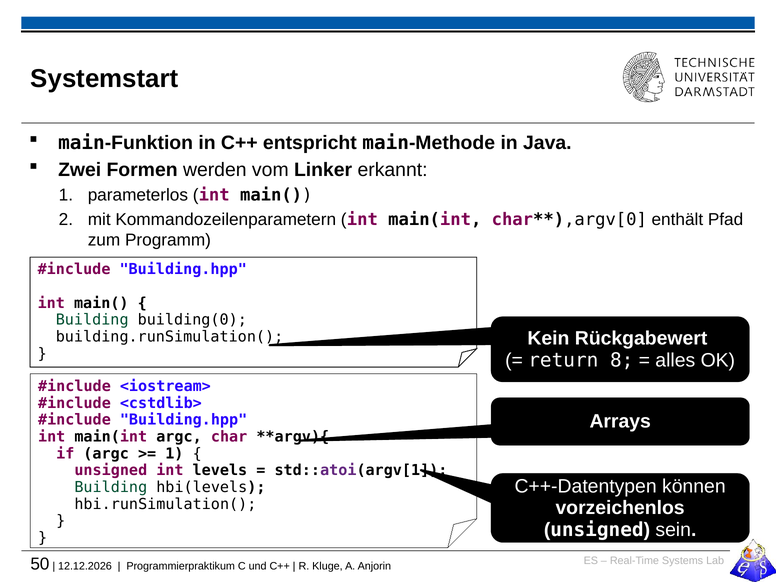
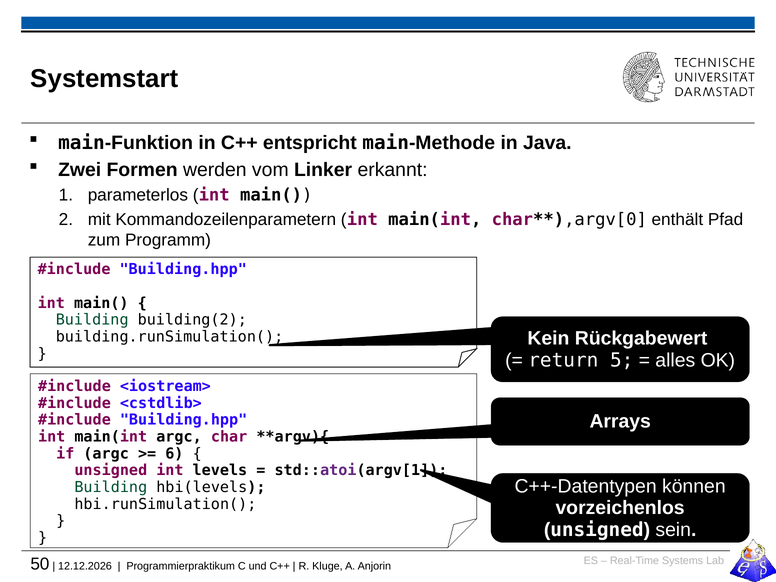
building(0: building(0 -> building(2
8: 8 -> 5
1 at (174, 454): 1 -> 6
